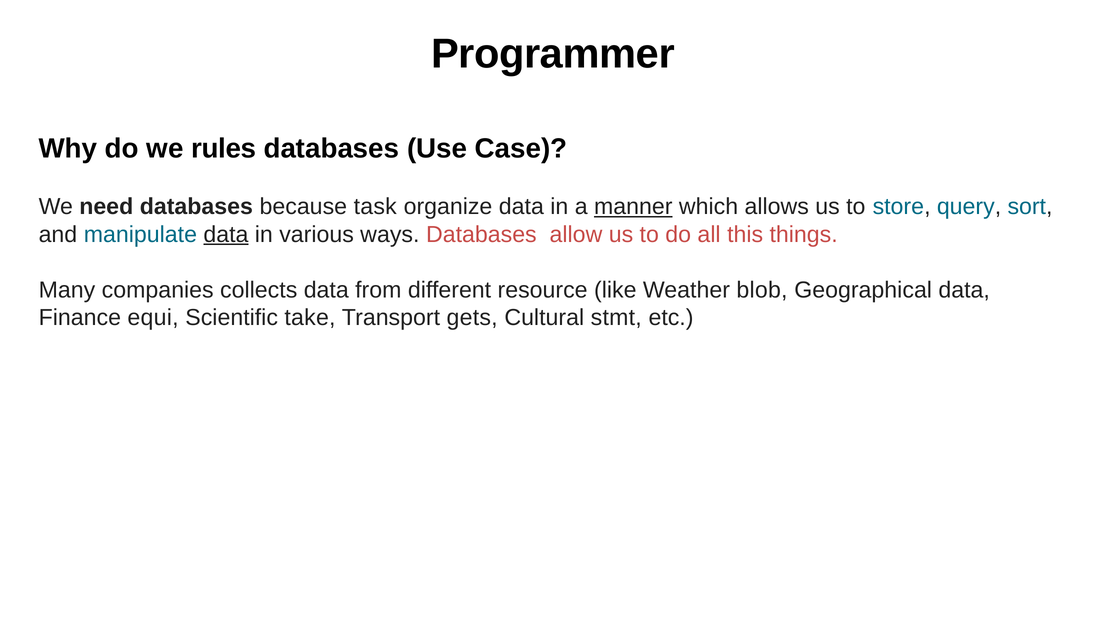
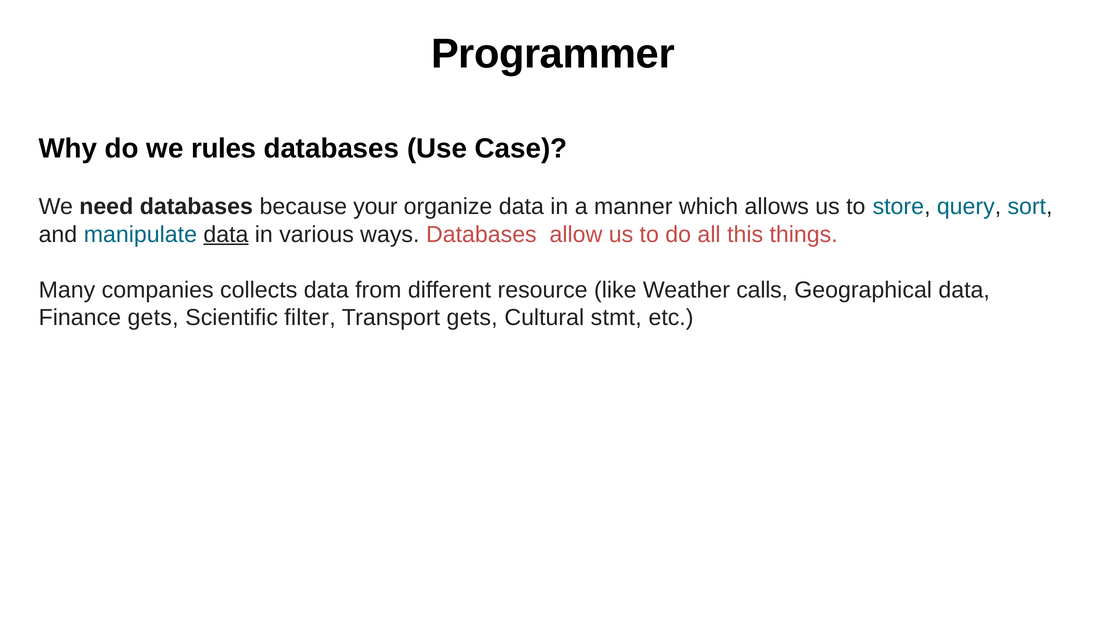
task: task -> your
manner underline: present -> none
blob: blob -> calls
Finance equi: equi -> gets
take: take -> filter
